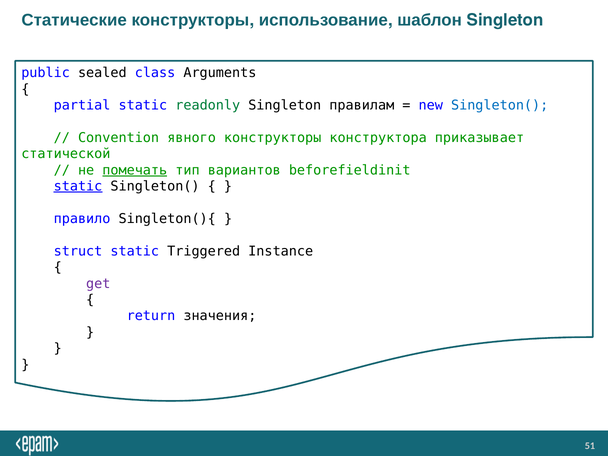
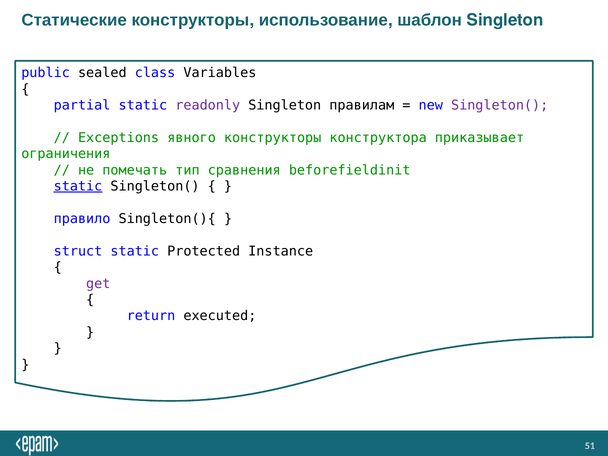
Arguments: Arguments -> Variables
readonly colour: green -> purple
Singleton( at (500, 105) colour: blue -> purple
Convention: Convention -> Exceptions
статической: статической -> ограничения
помечать underline: present -> none
вариантов: вариантов -> сравнения
Triggered: Triggered -> Protected
значения: значения -> executed
